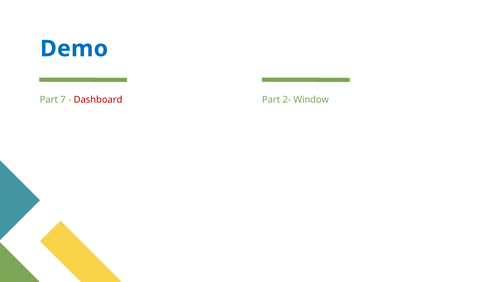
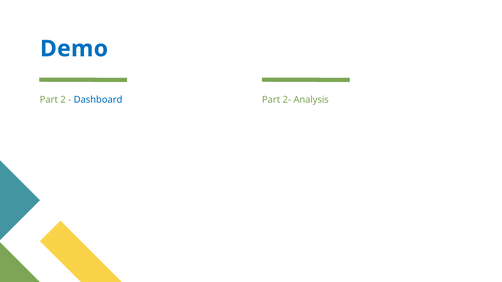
7: 7 -> 2
Dashboard colour: red -> blue
Window: Window -> Analysis
